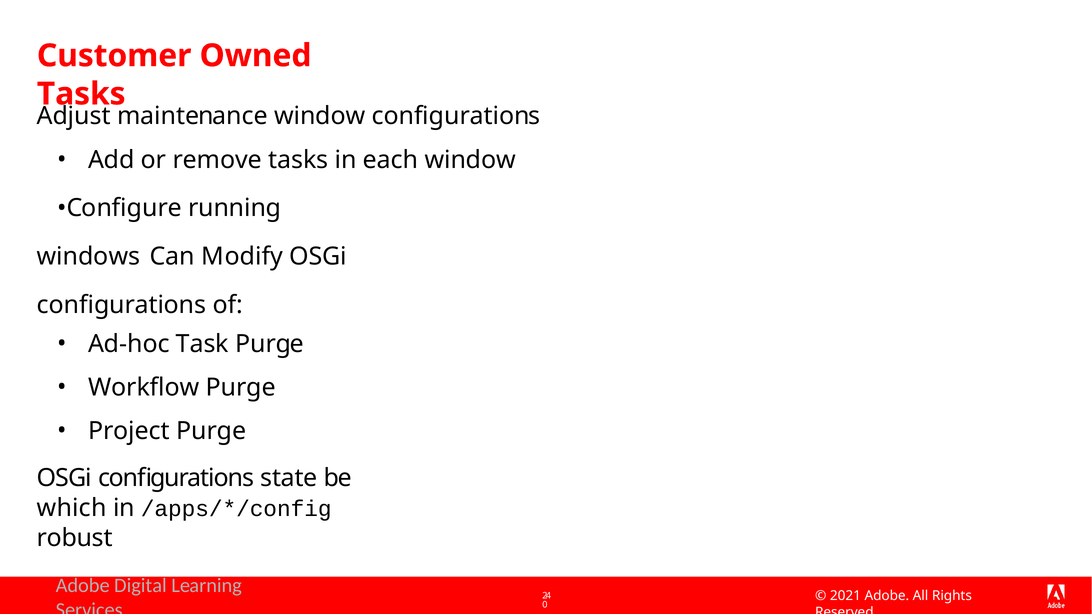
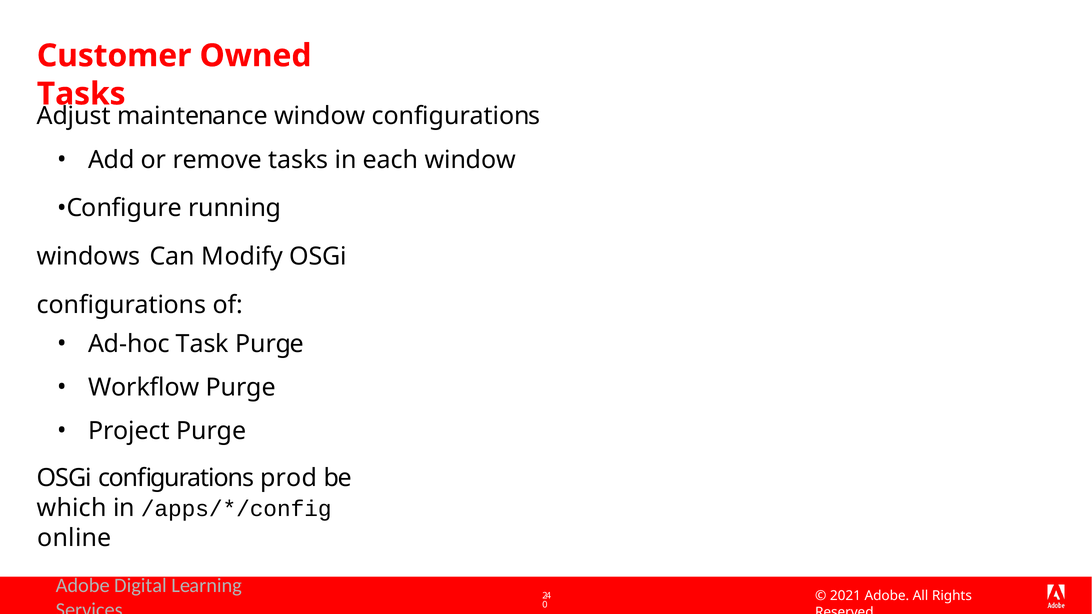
state: state -> prod
robust: robust -> online
